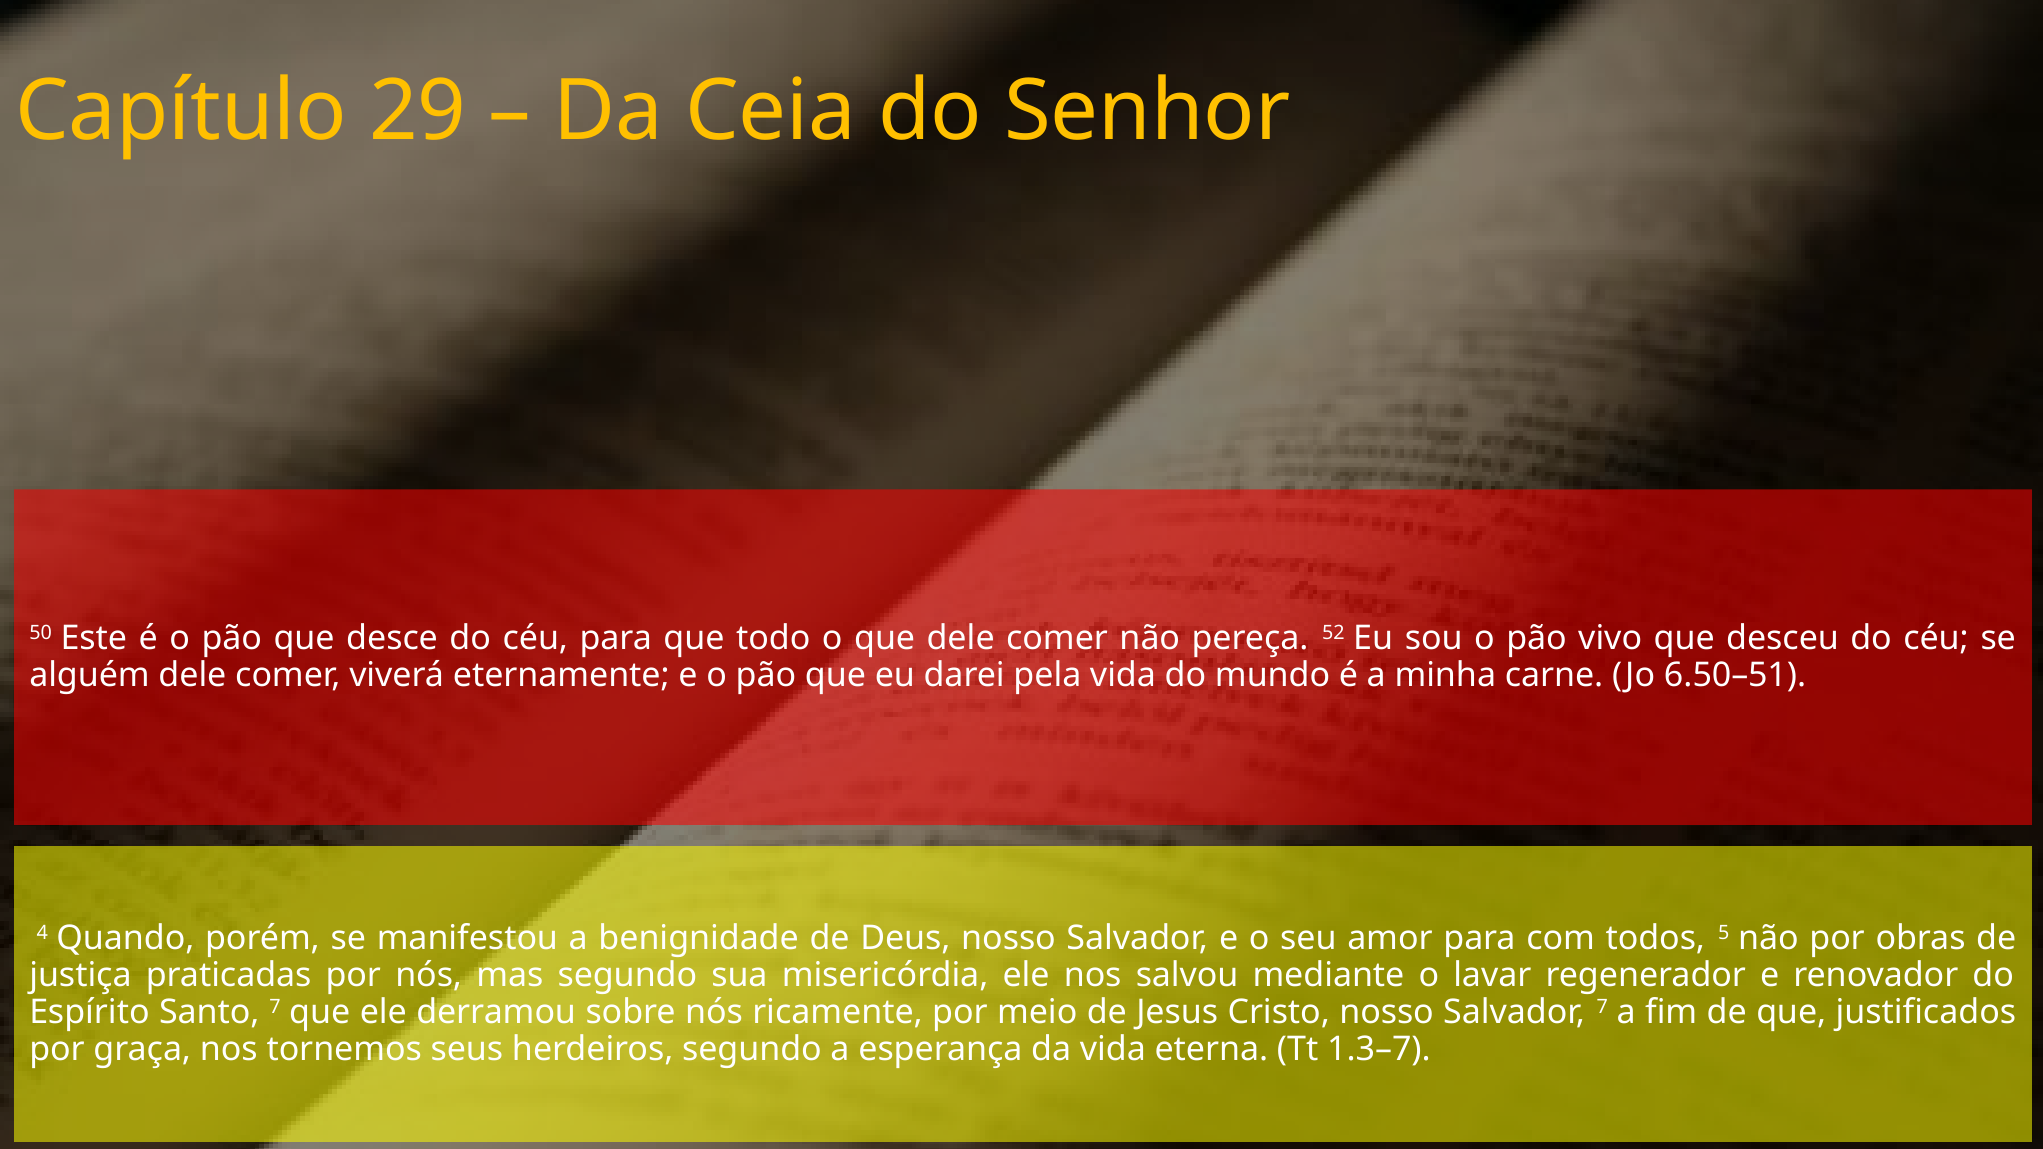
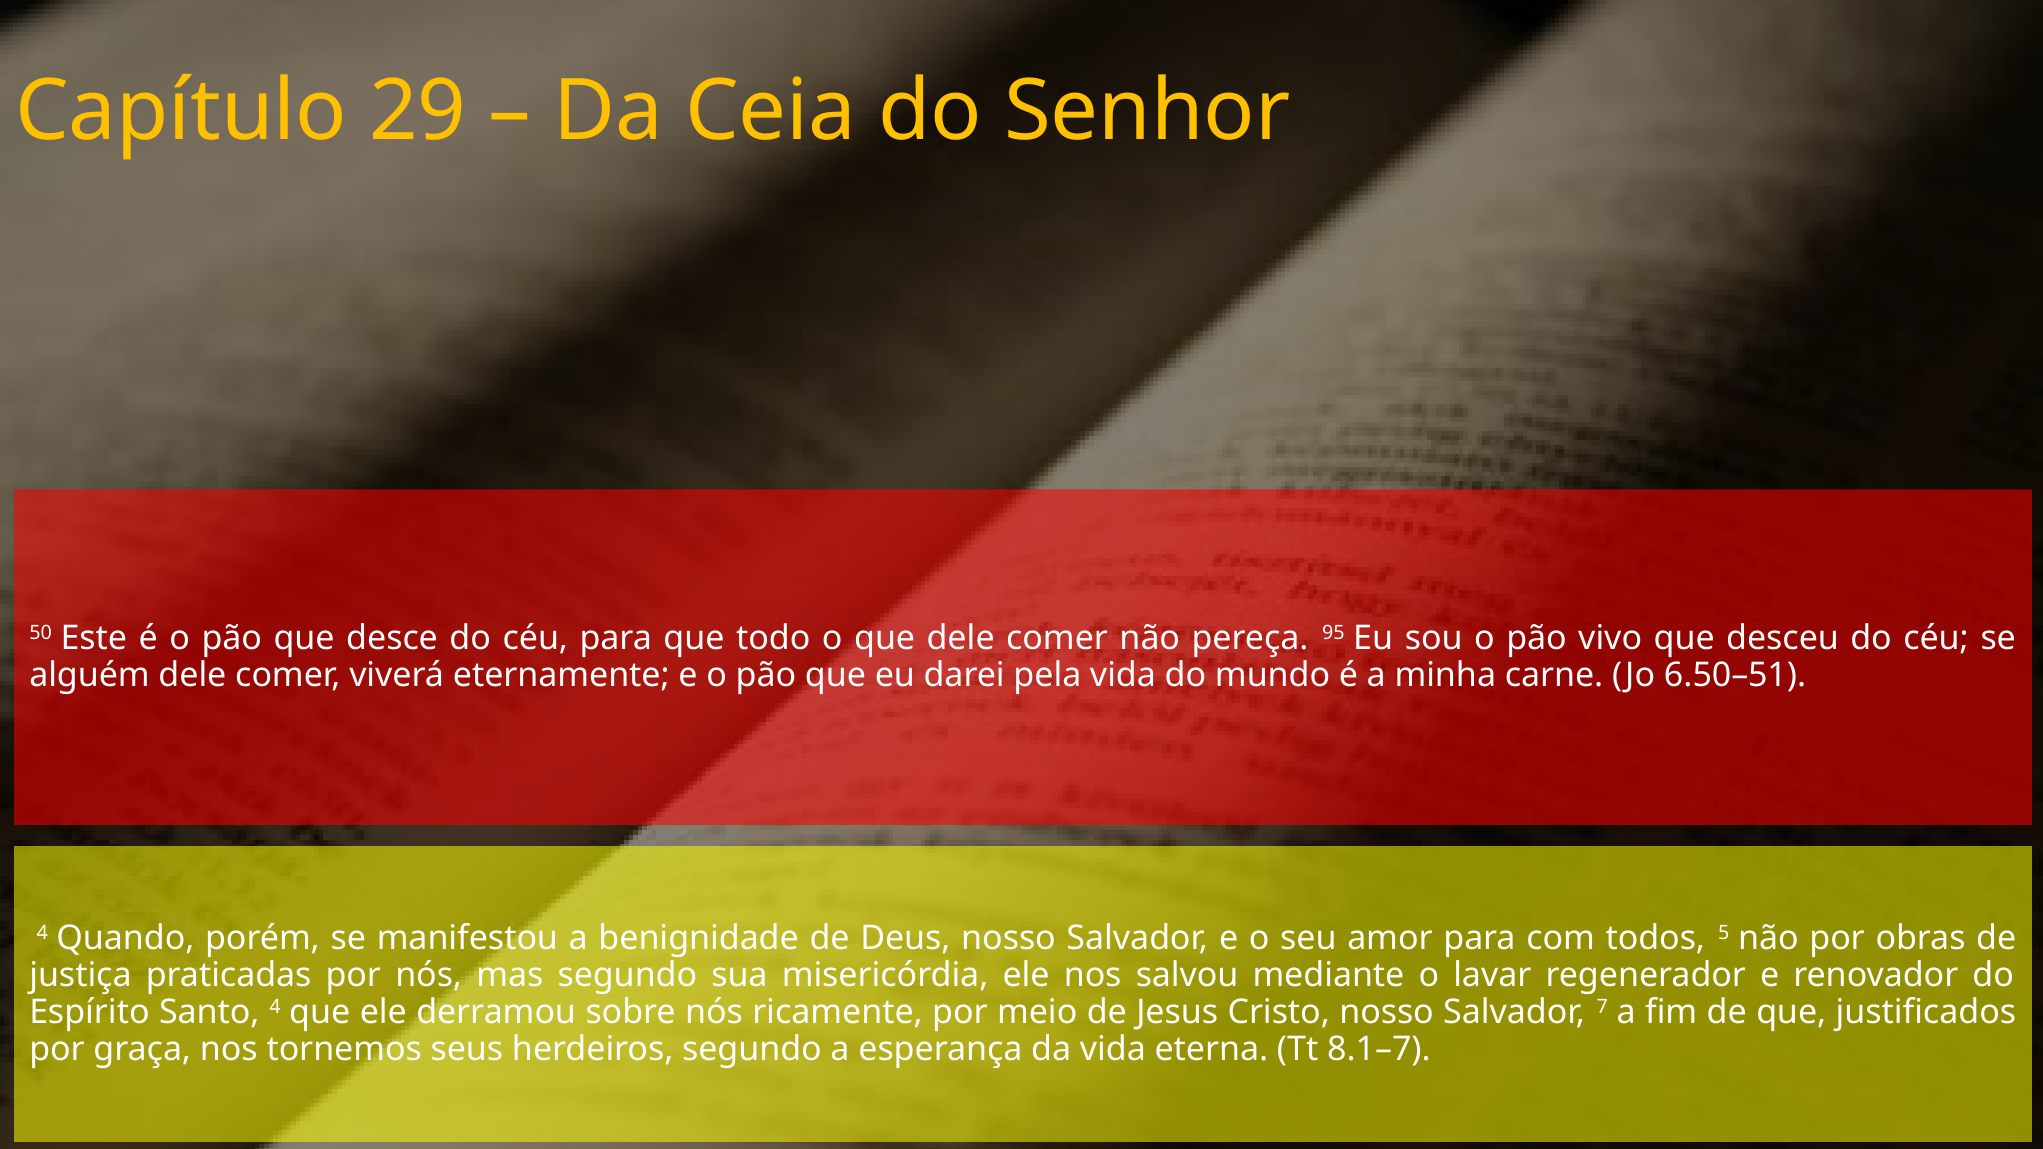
52: 52 -> 95
Santo 7: 7 -> 4
1.3–7: 1.3–7 -> 8.1–7
